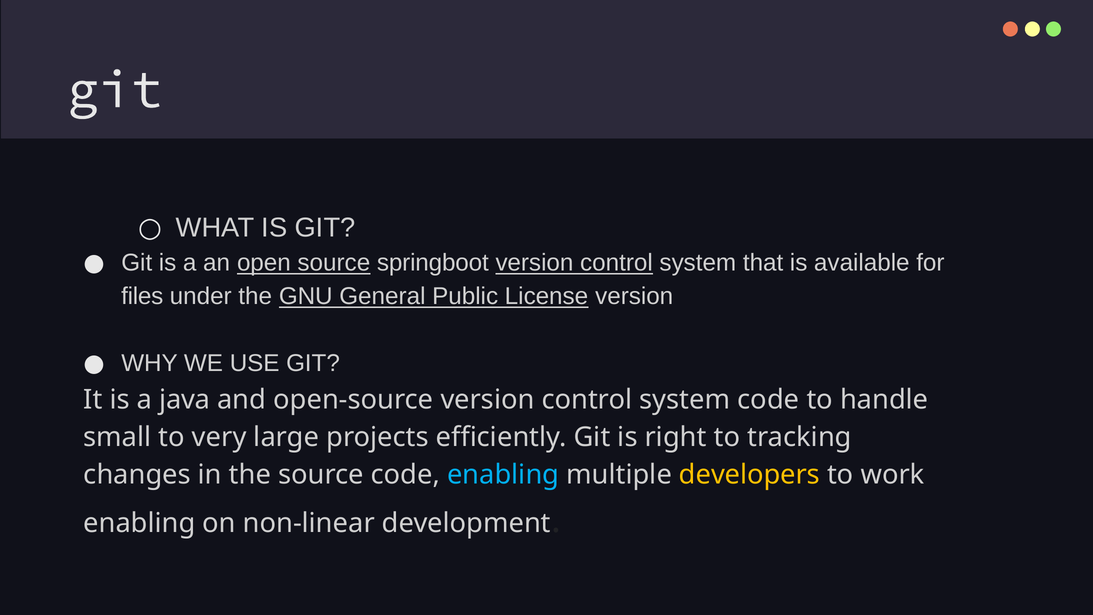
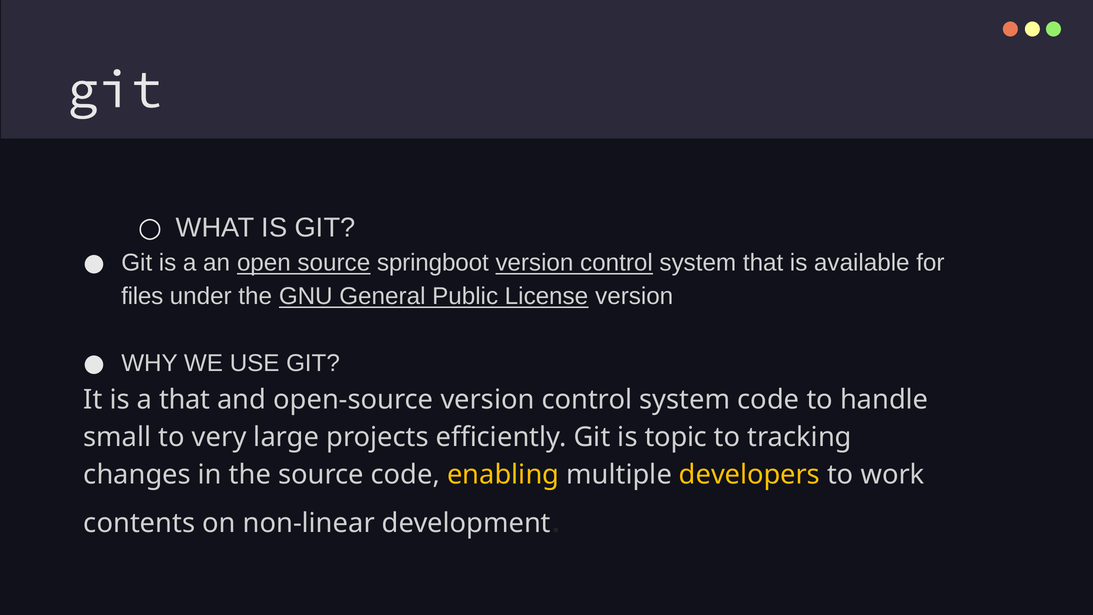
a java: java -> that
right: right -> topic
enabling at (503, 475) colour: light blue -> yellow
enabling at (139, 523): enabling -> contents
